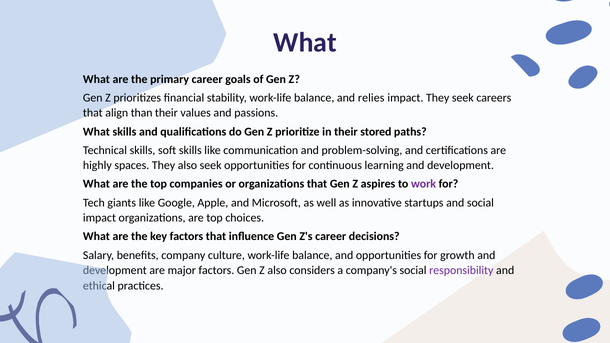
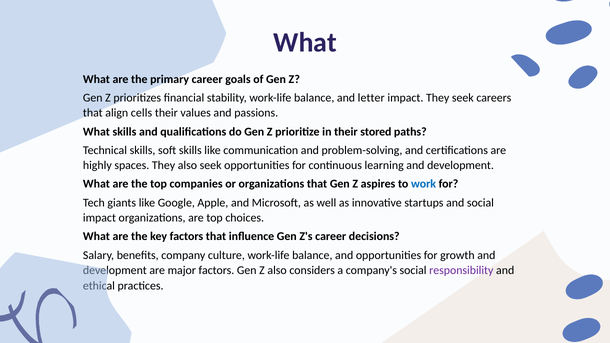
relies: relies -> letter
than: than -> cells
work colour: purple -> blue
